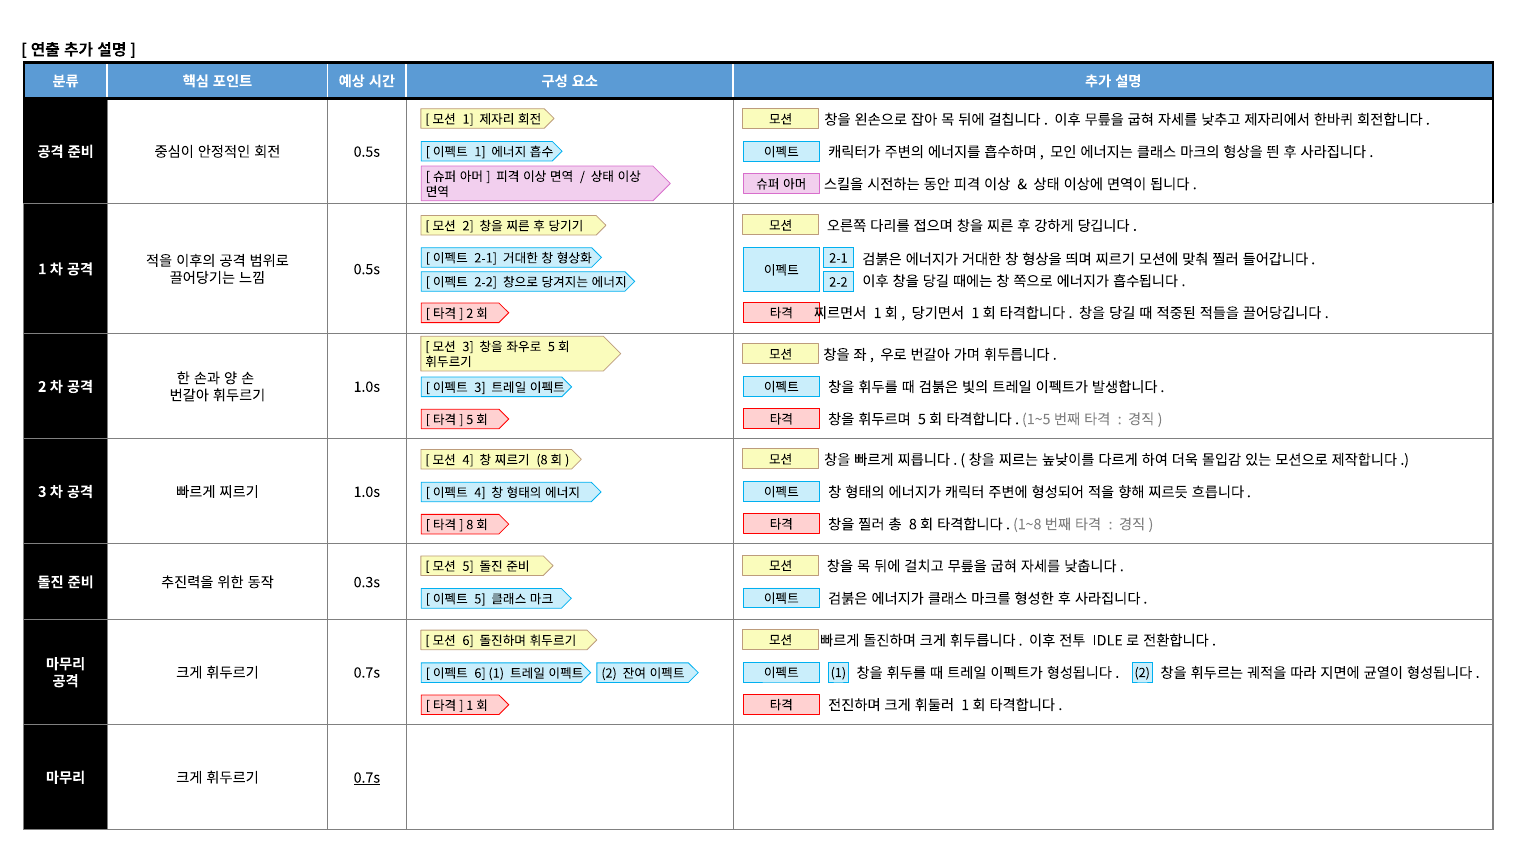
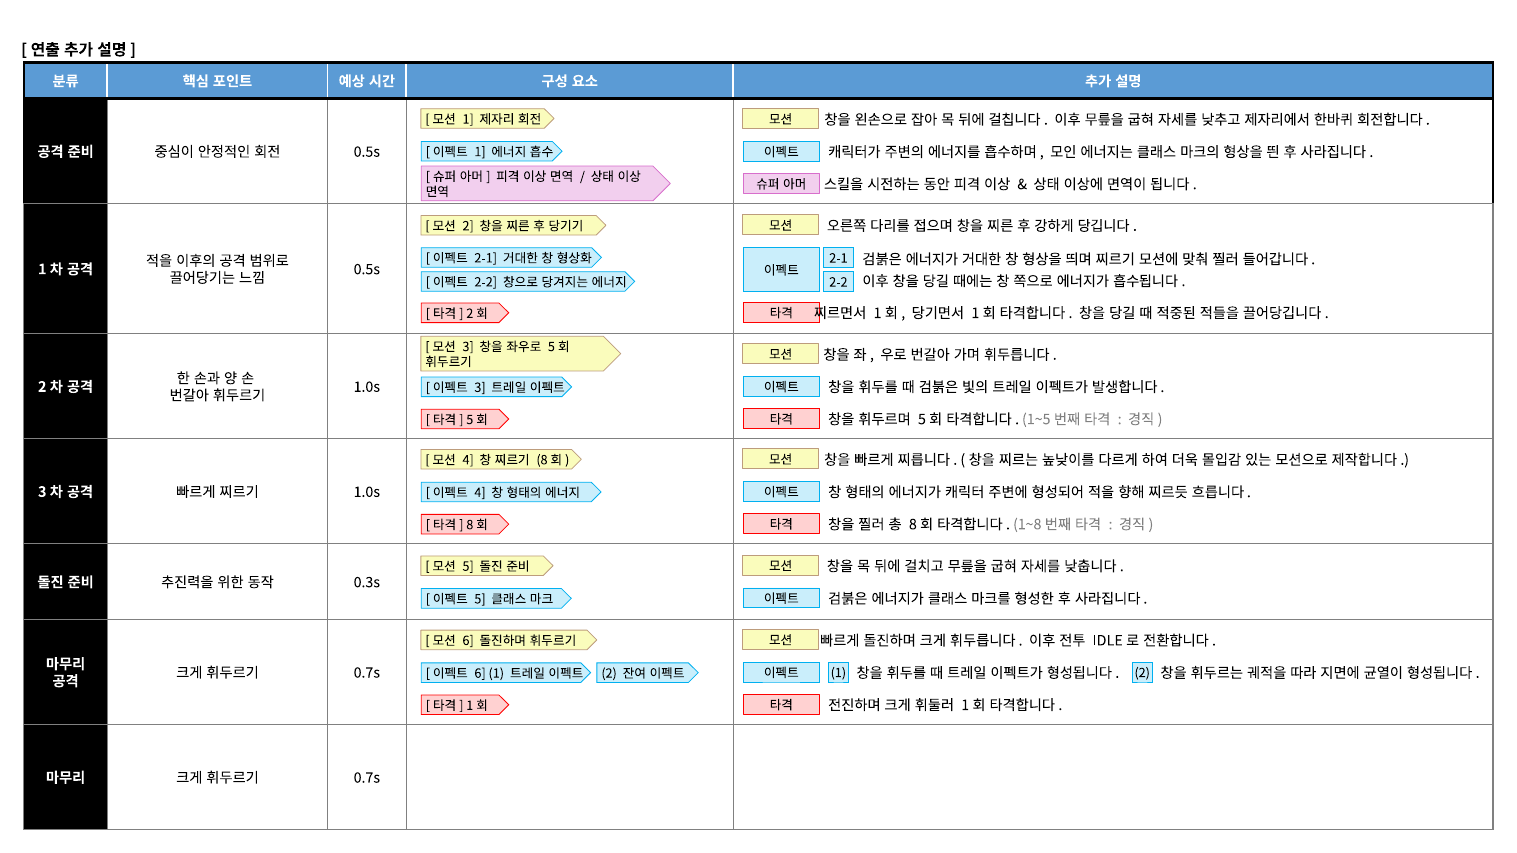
0.7s at (367, 778) underline: present -> none
